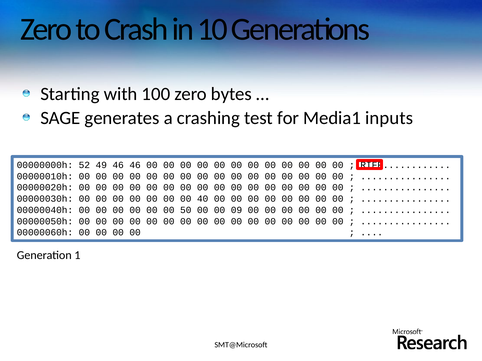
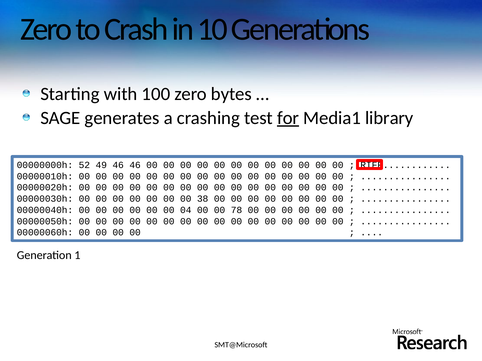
for underline: none -> present
inputs: inputs -> library
40: 40 -> 38
50: 50 -> 04
09: 09 -> 78
